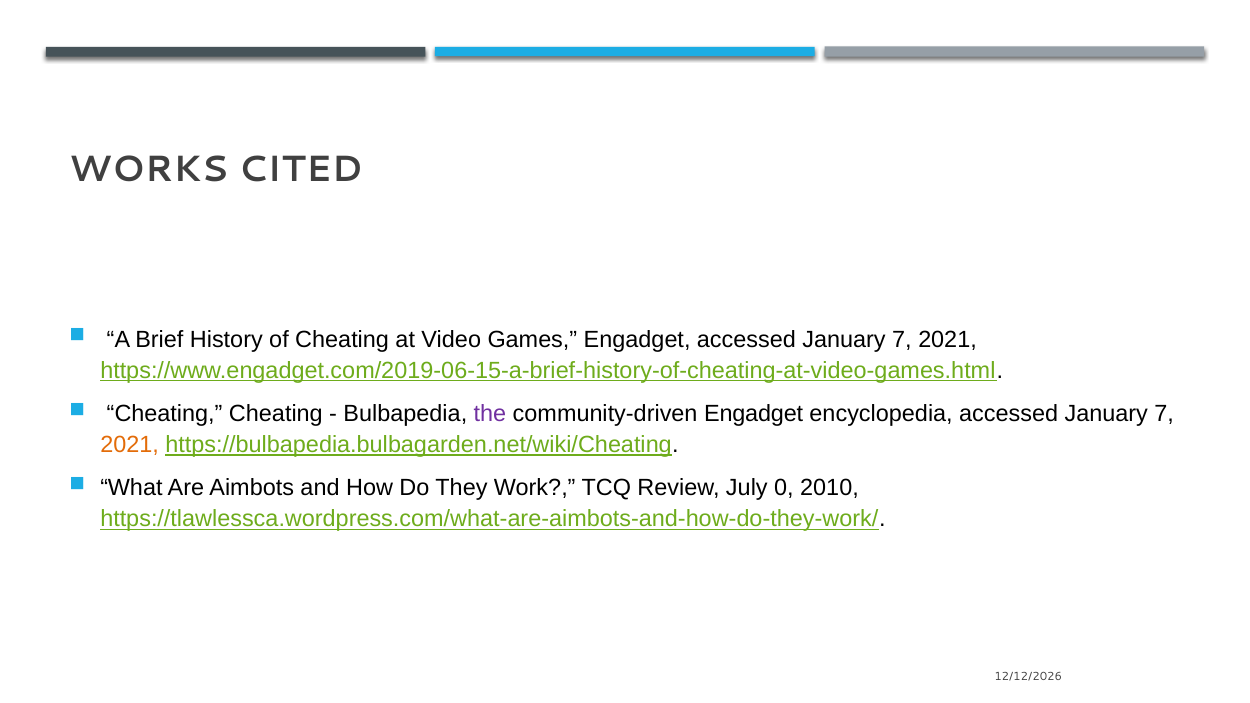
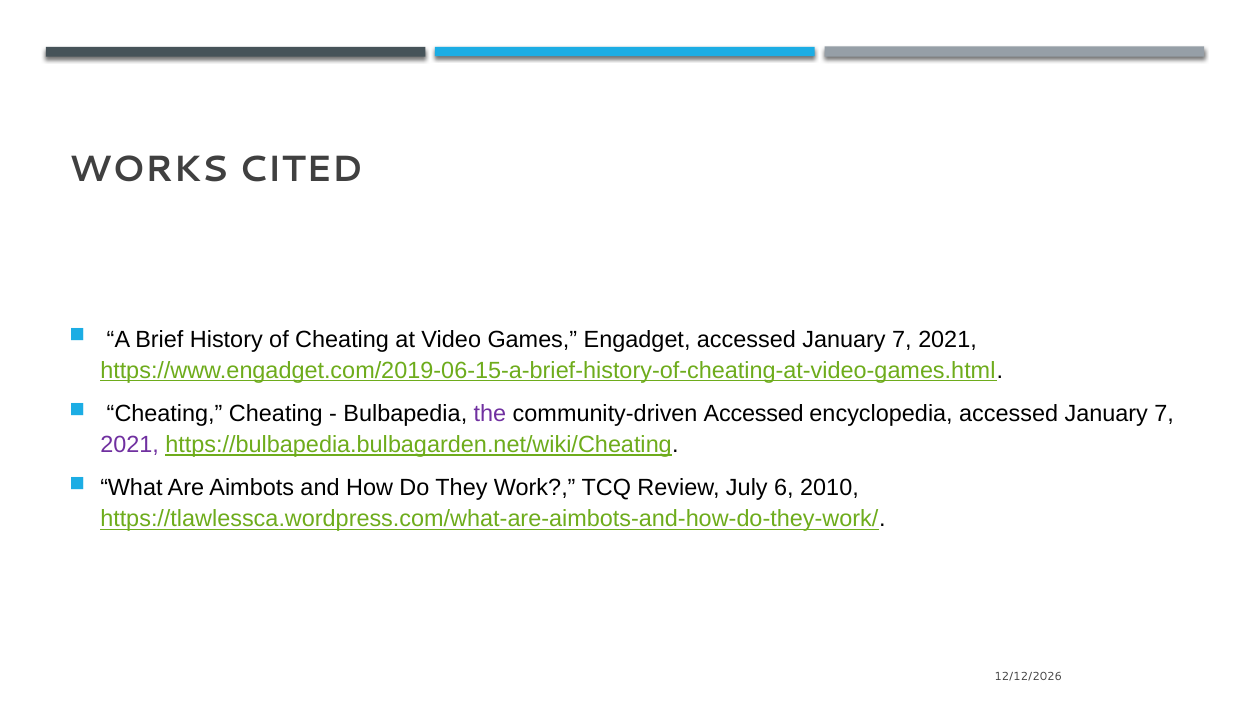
community-driven Engadget: Engadget -> Accessed
2021 at (130, 445) colour: orange -> purple
0: 0 -> 6
